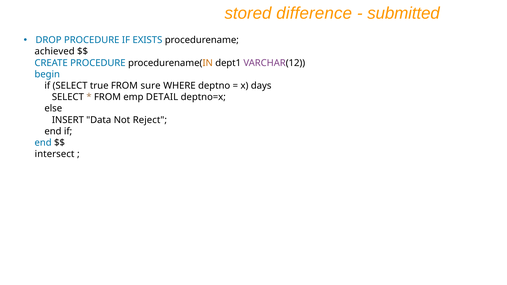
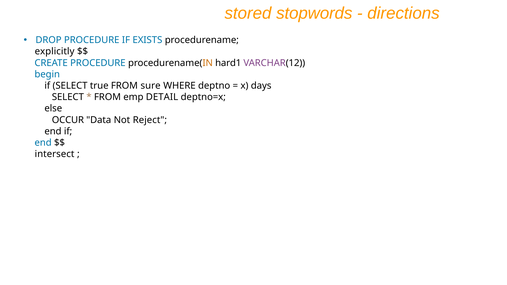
difference: difference -> stopwords
submitted: submitted -> directions
achieved: achieved -> explicitly
dept1: dept1 -> hard1
INSERT: INSERT -> OCCUR
